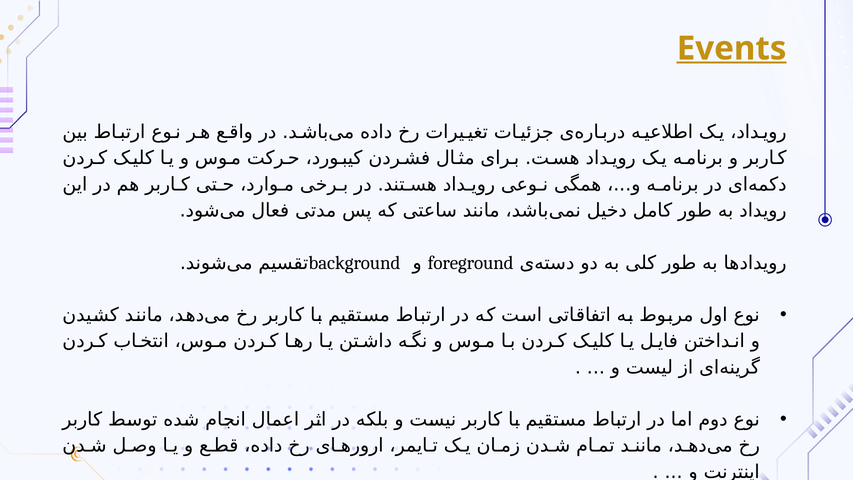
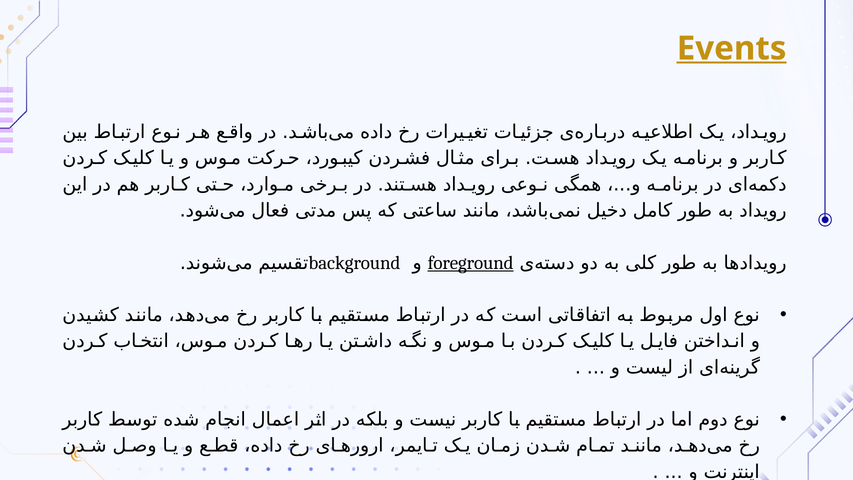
foreground underline: none -> present
